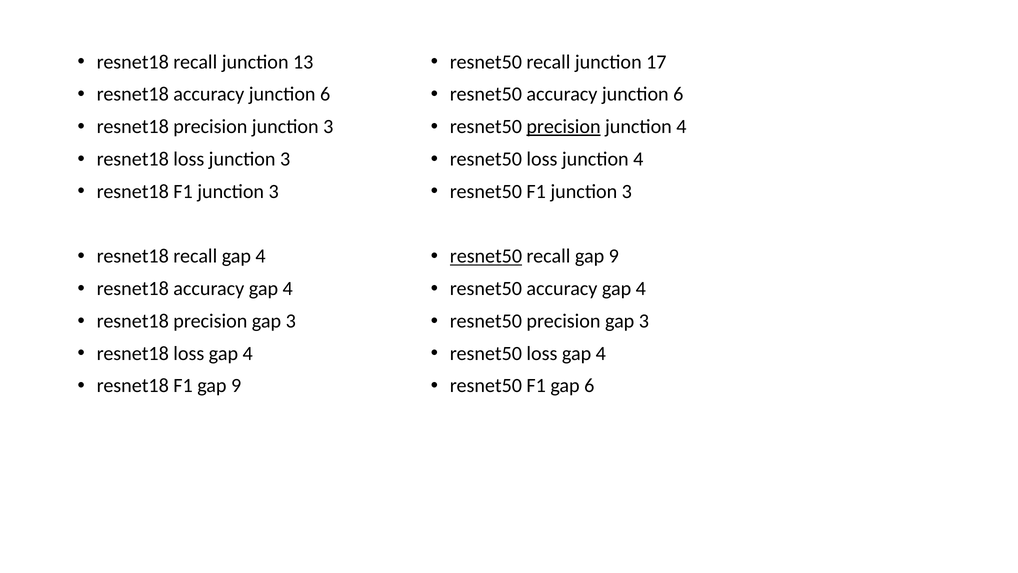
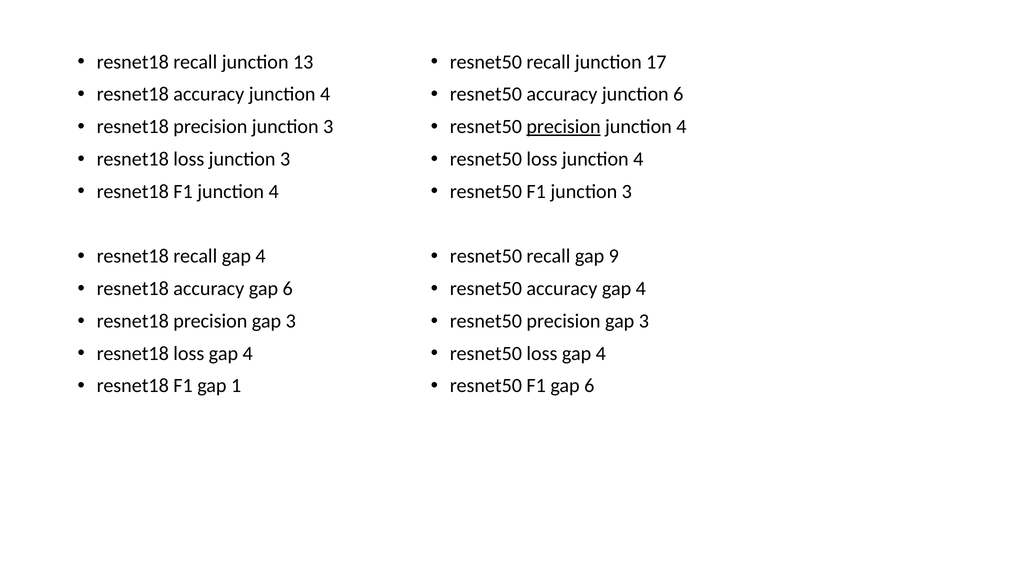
resnet18 accuracy junction 6: 6 -> 4
resnet18 F1 junction 3: 3 -> 4
resnet50 at (486, 256) underline: present -> none
resnet18 accuracy gap 4: 4 -> 6
F1 gap 9: 9 -> 1
